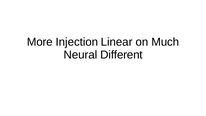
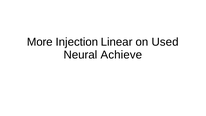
Much: Much -> Used
Different: Different -> Achieve
